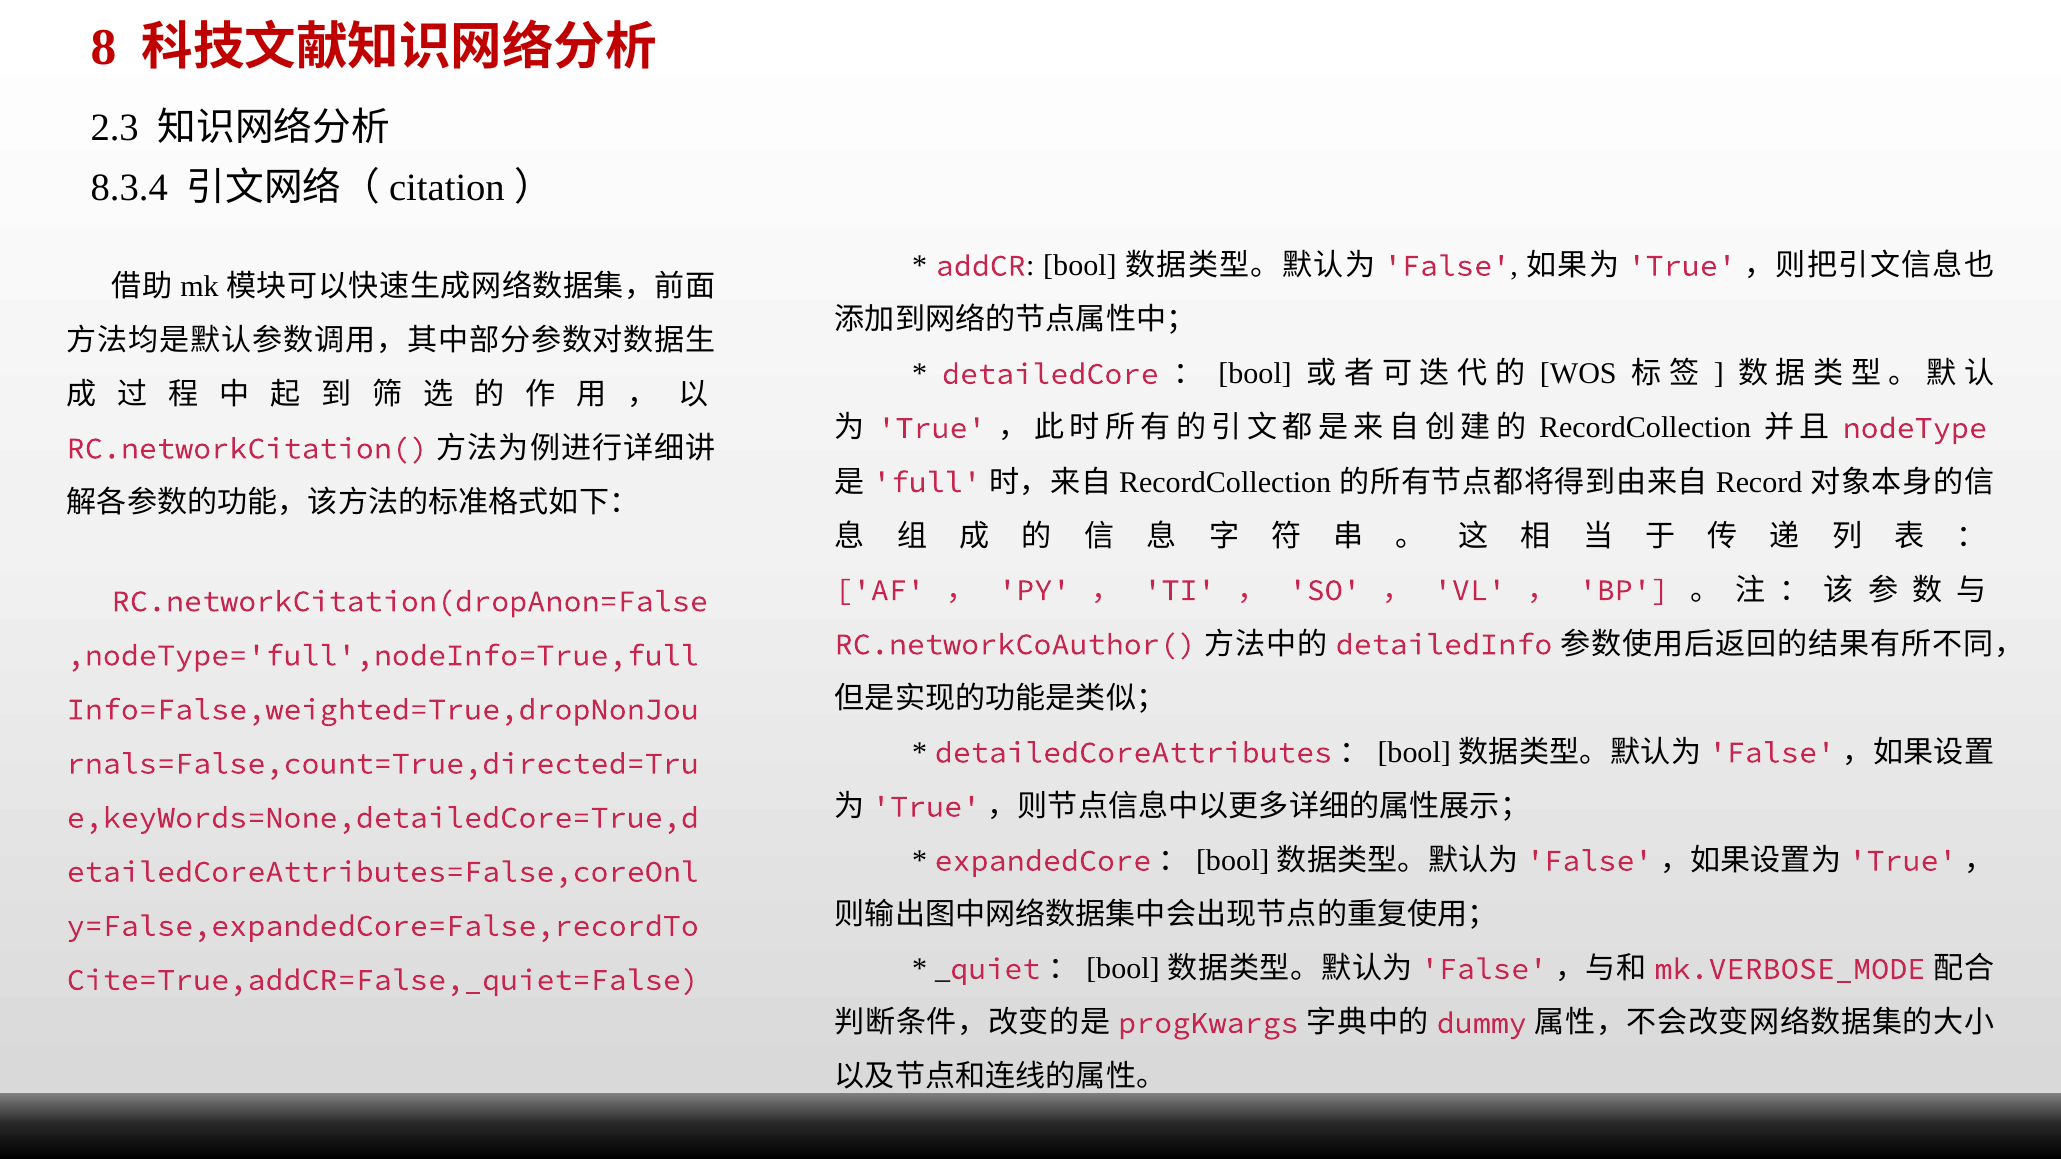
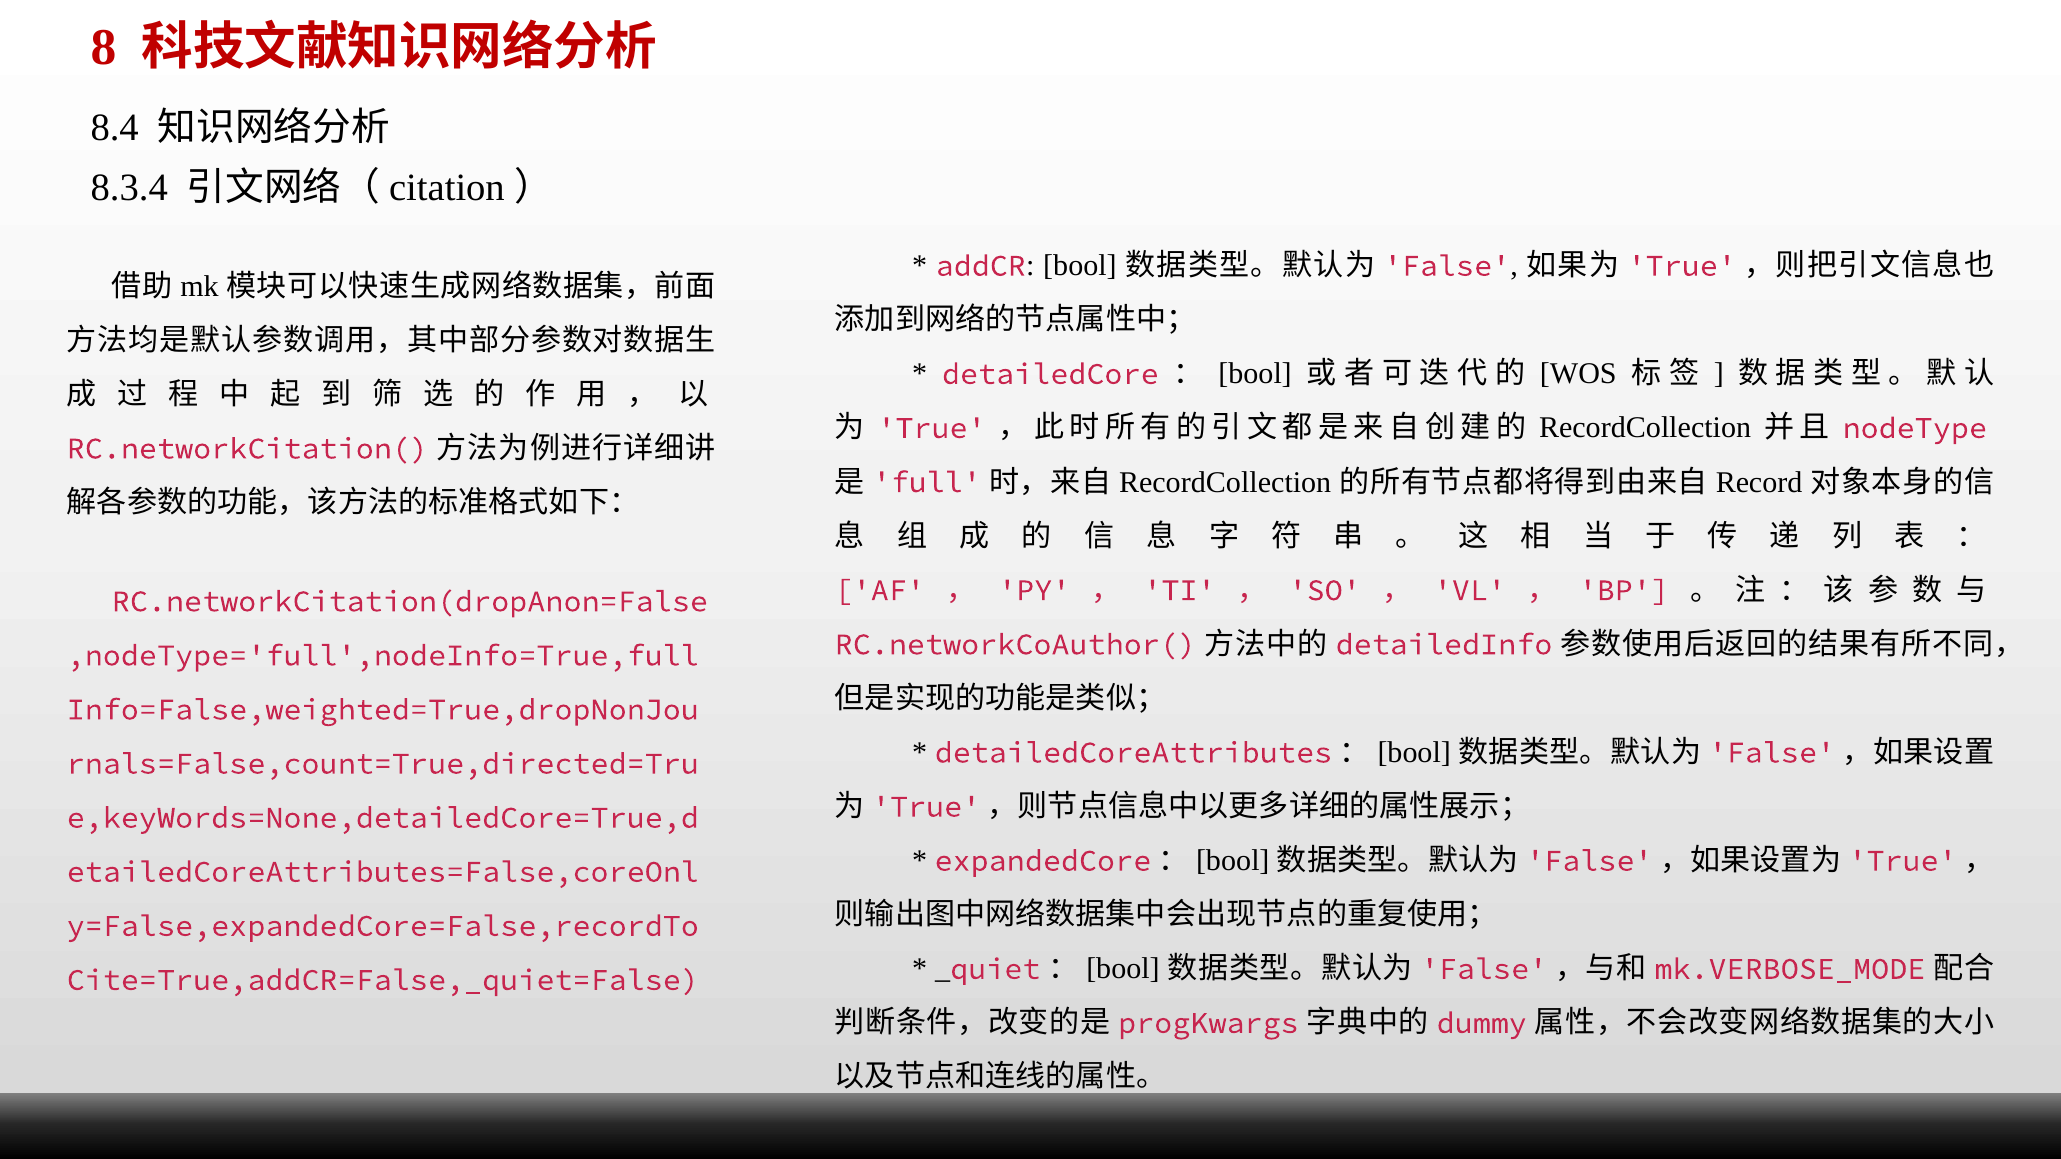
2.3: 2.3 -> 8.4
